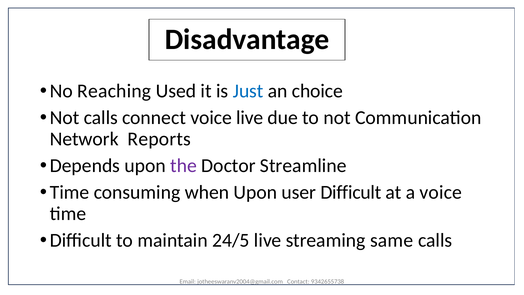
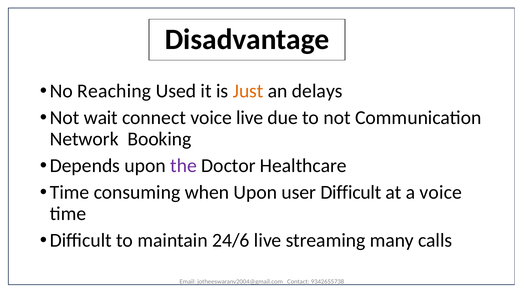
Just colour: blue -> orange
choice: choice -> delays
Not calls: calls -> wait
Reports: Reports -> Booking
Streamline: Streamline -> Healthcare
24/5: 24/5 -> 24/6
same: same -> many
